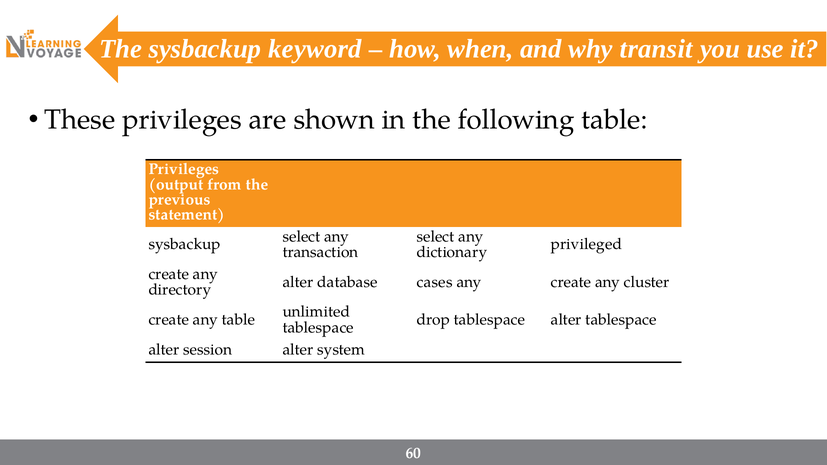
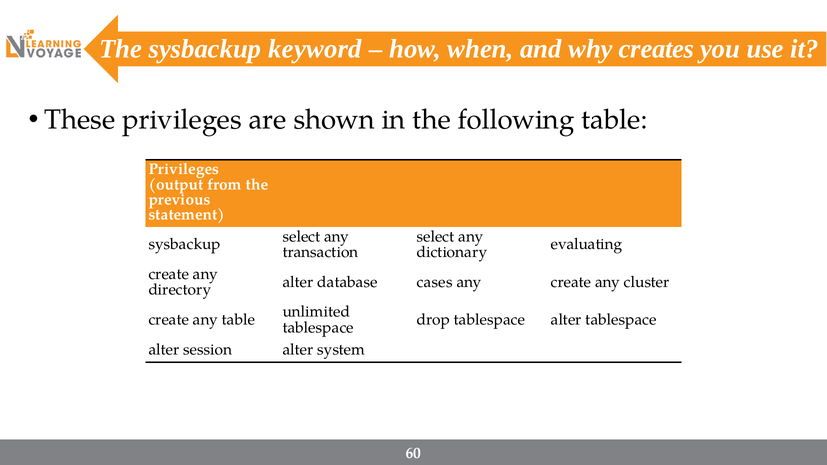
transit: transit -> creates
privileged: privileged -> evaluating
